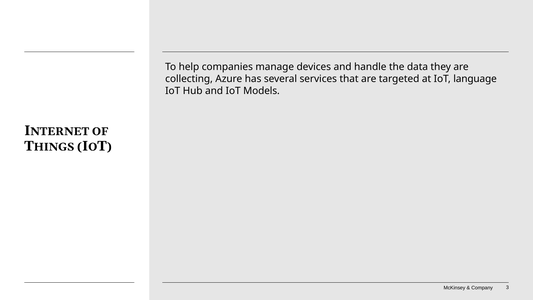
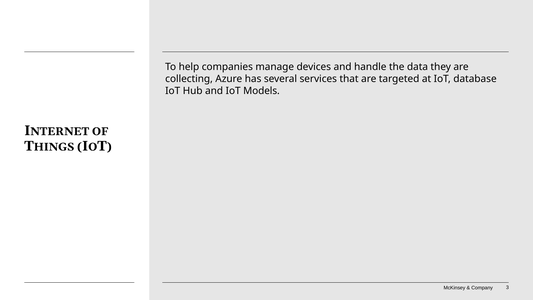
language: language -> database
